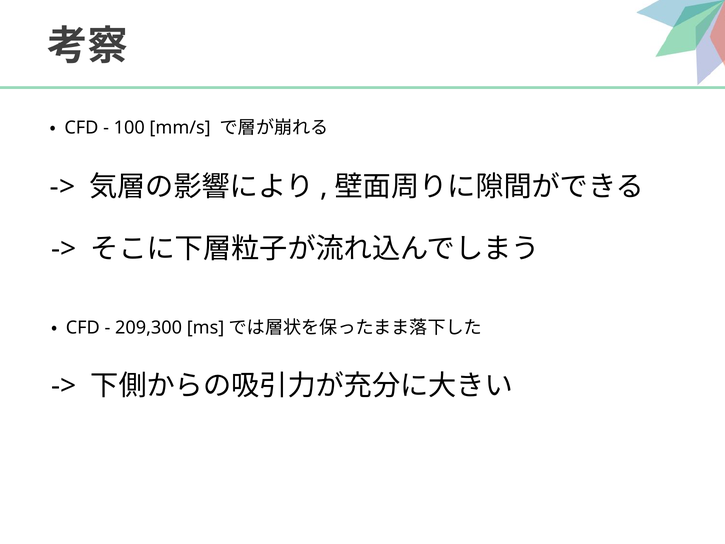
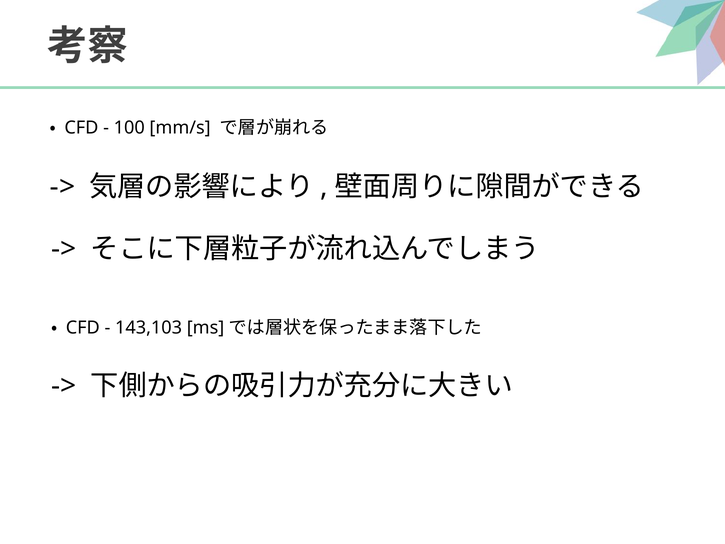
209,300: 209,300 -> 143,103
